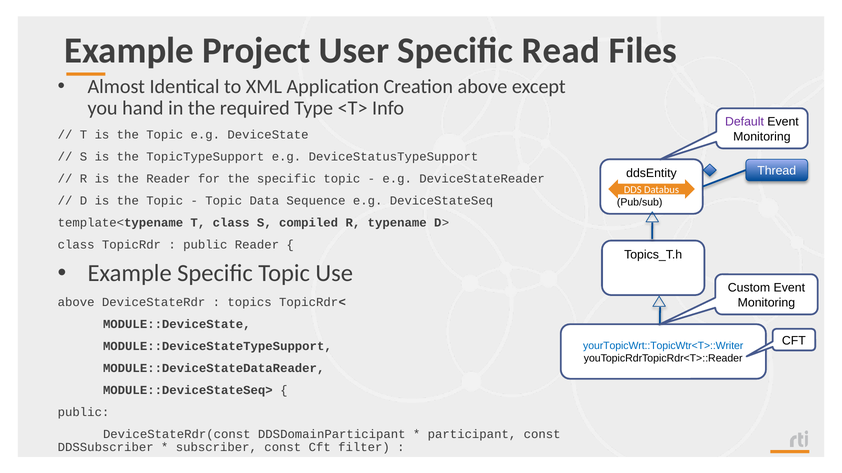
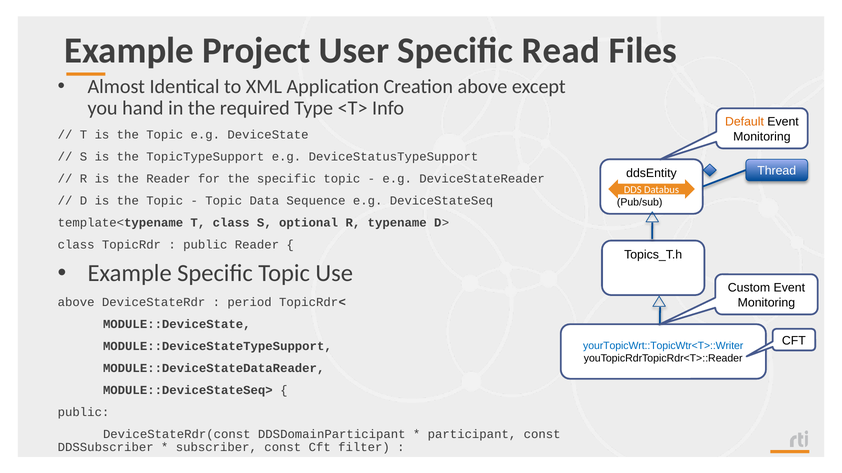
Default colour: purple -> orange
compiled: compiled -> optional
topics: topics -> period
